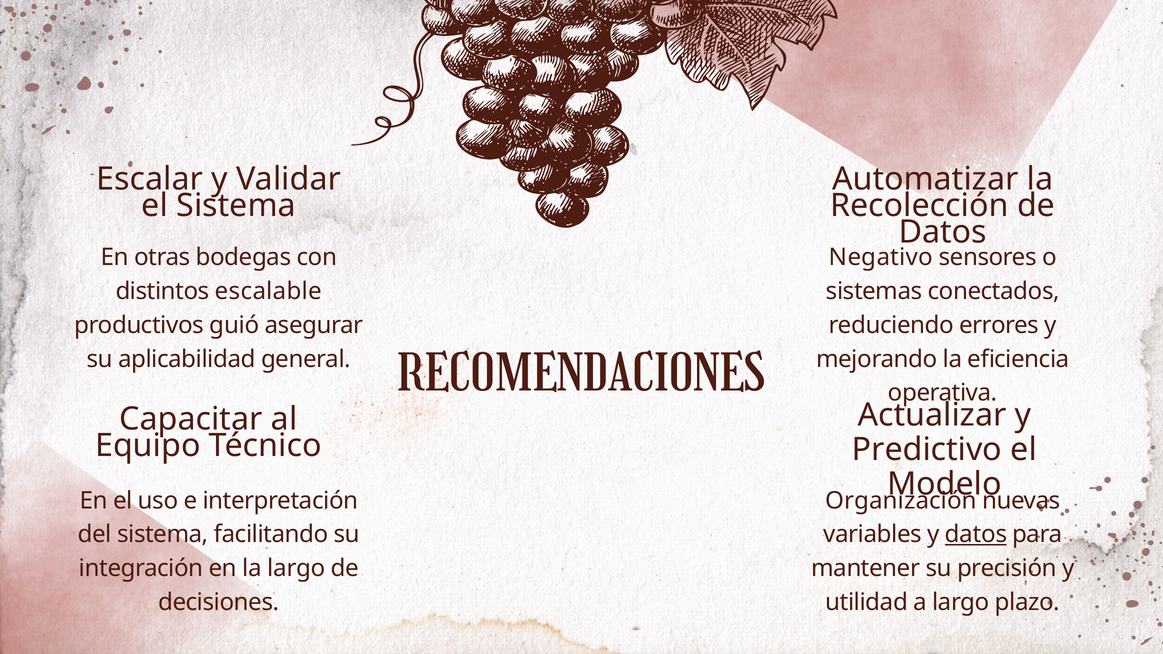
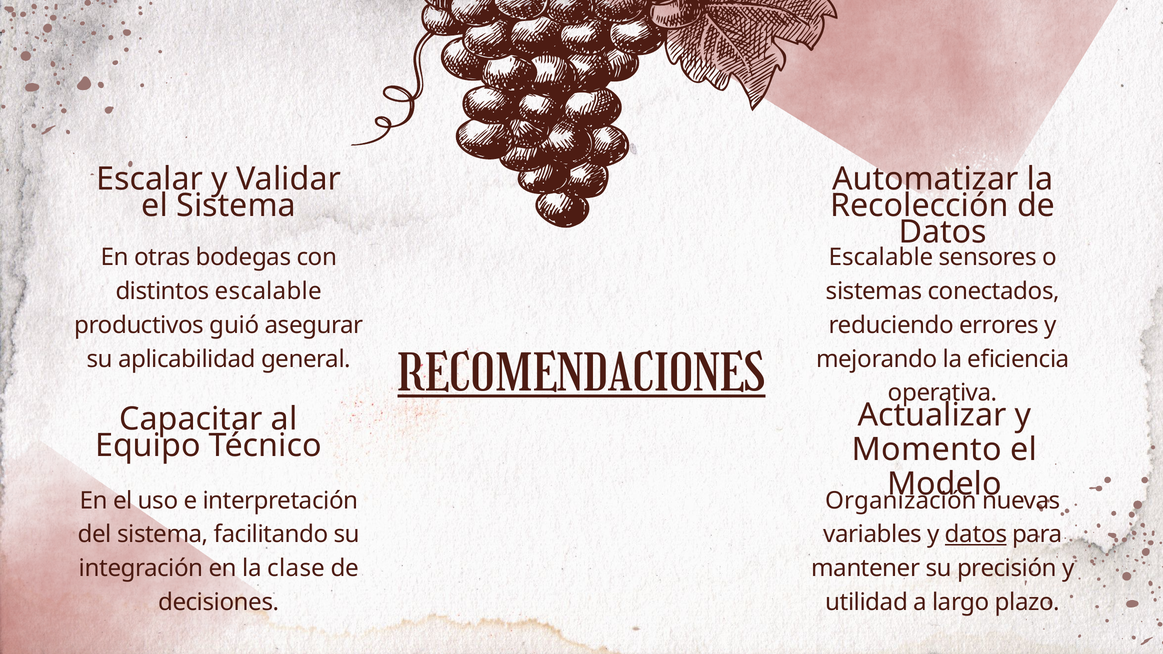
Negativo at (881, 257): Negativo -> Escalable
RECOMENDACIONES underline: none -> present
Predictivo: Predictivo -> Momento
la largo: largo -> clase
